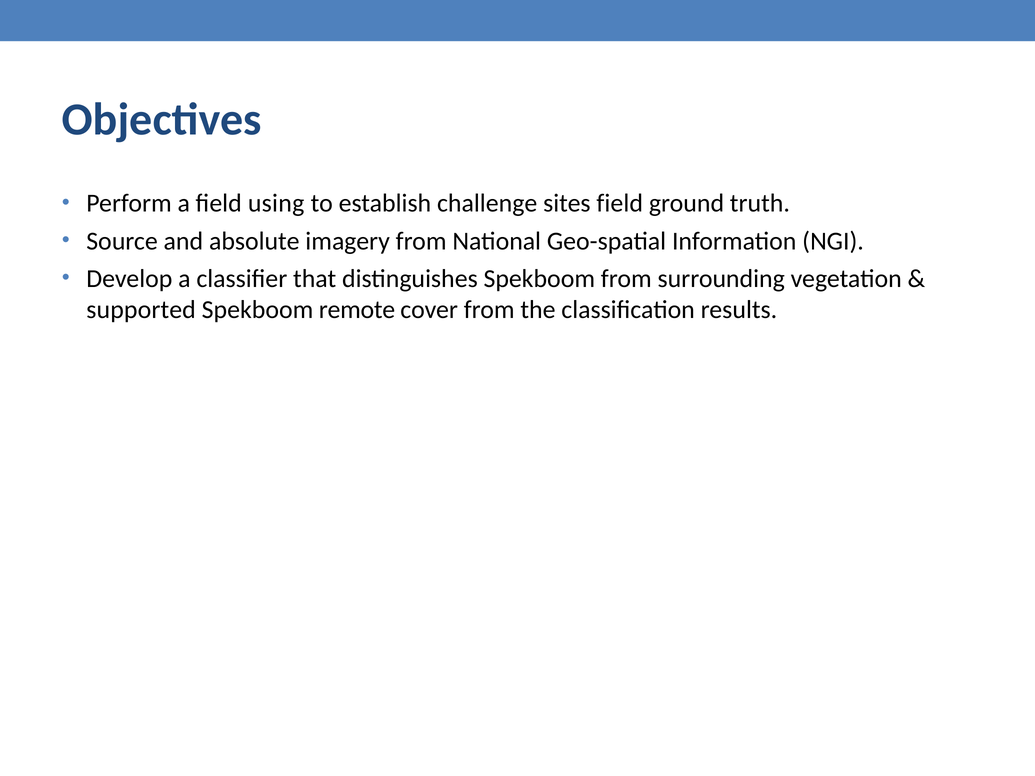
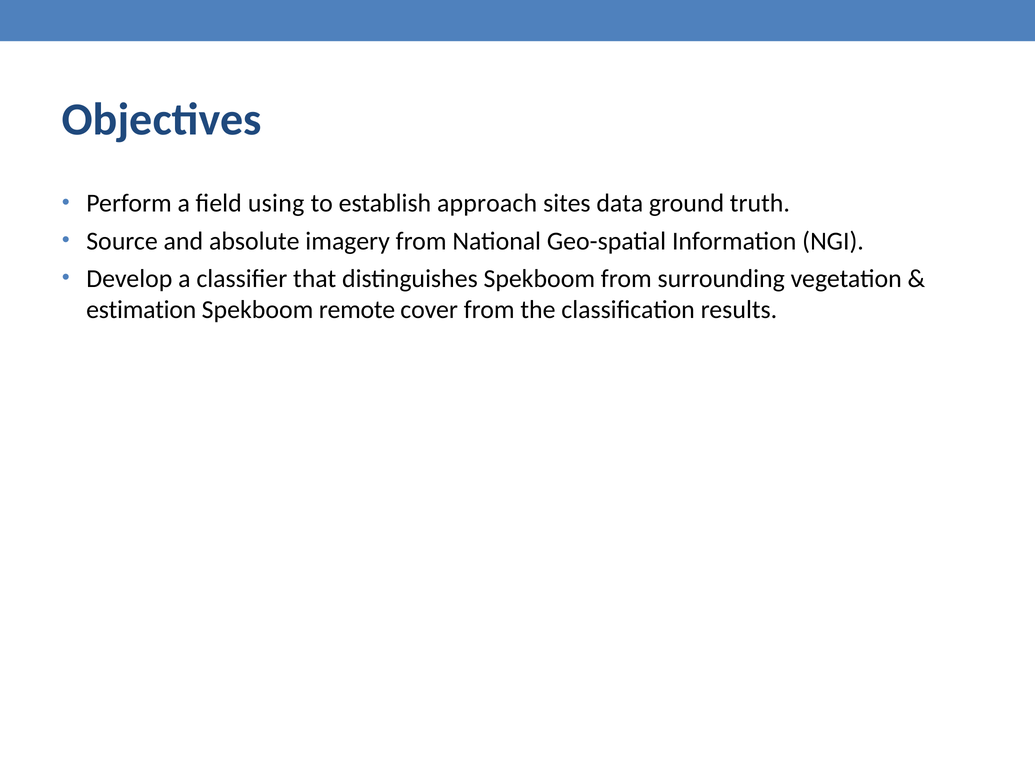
challenge: challenge -> approach
sites field: field -> data
supported: supported -> estimation
